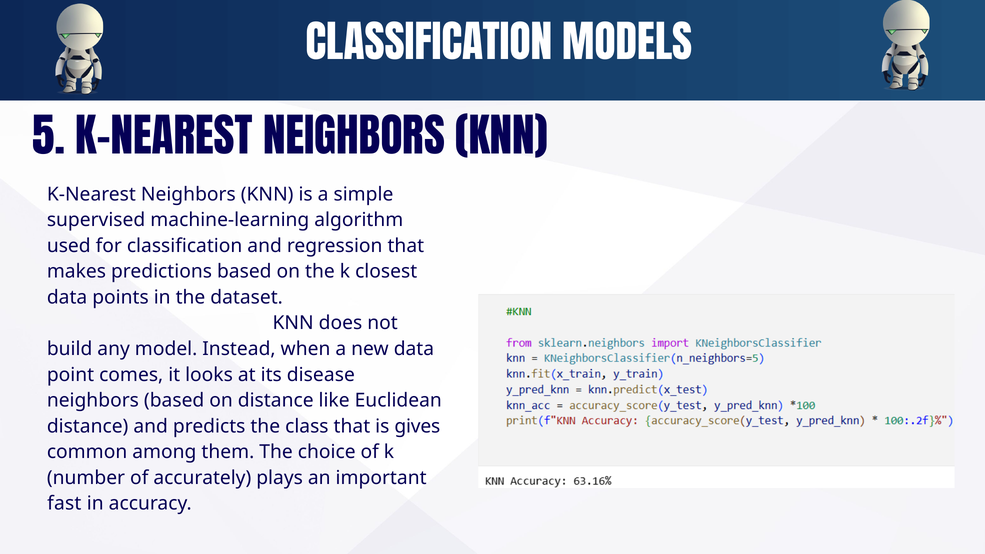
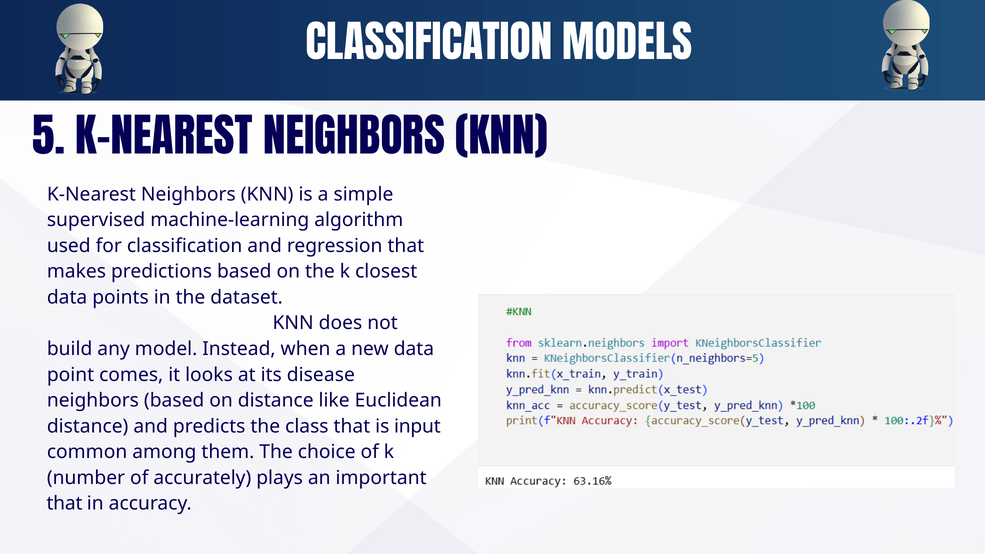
gives: gives -> input
fast at (64, 504): fast -> that
